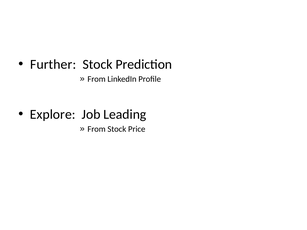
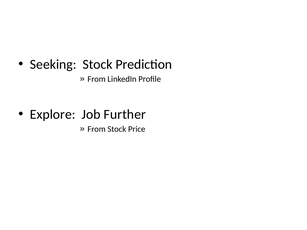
Further: Further -> Seeking
Leading: Leading -> Further
